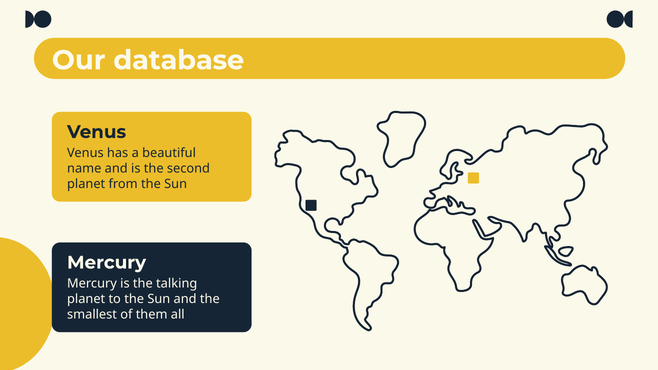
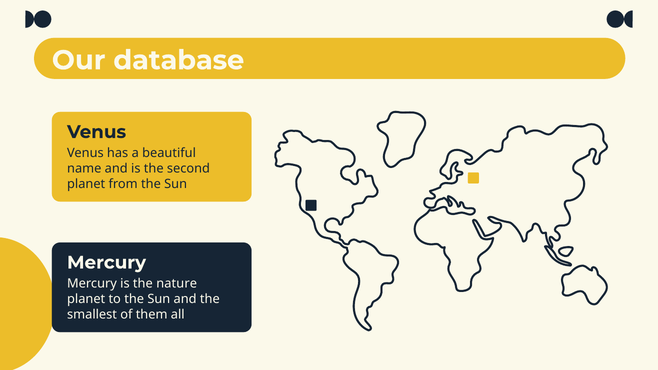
talking: talking -> nature
